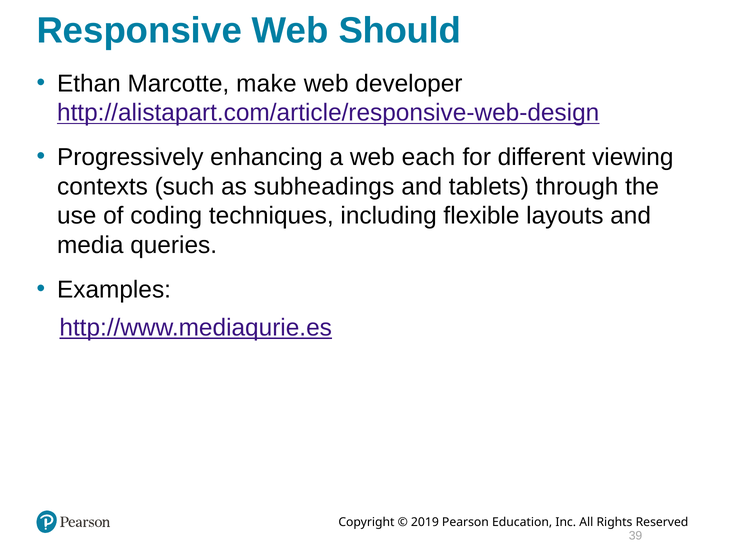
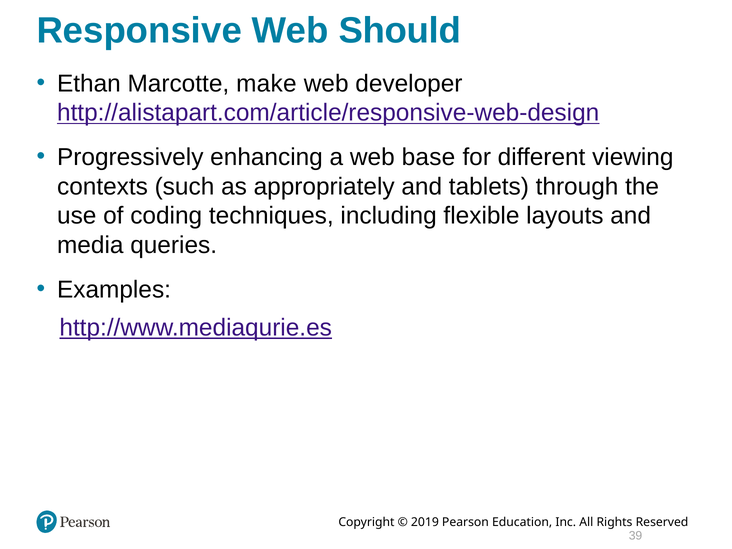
each: each -> base
subheadings: subheadings -> appropriately
